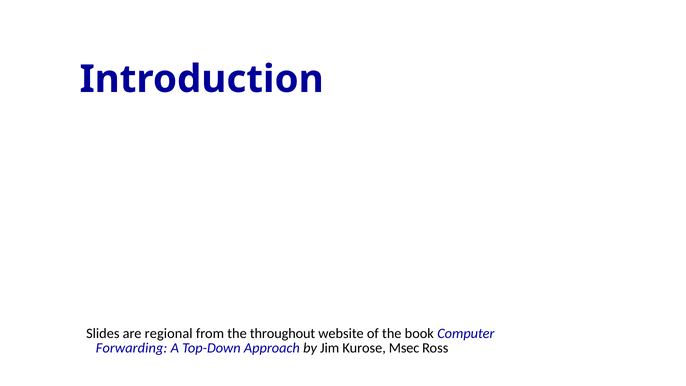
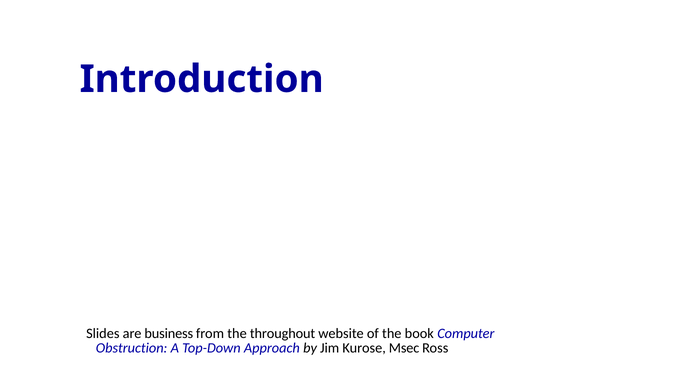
regional: regional -> business
Forwarding: Forwarding -> Obstruction
